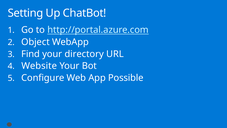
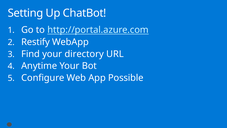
Object: Object -> Restify
Website: Website -> Anytime
